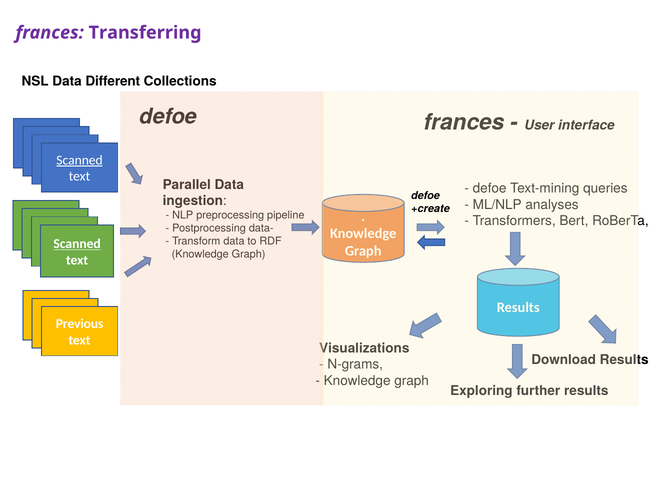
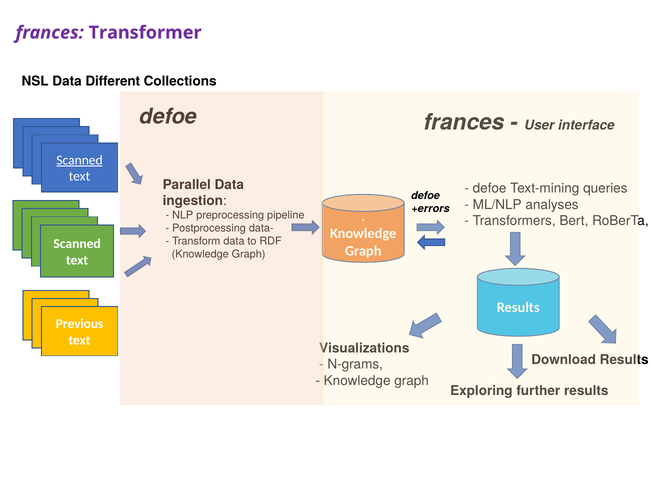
Transferring: Transferring -> Transformer
+create: +create -> +errors
Scanned at (77, 244) underline: present -> none
